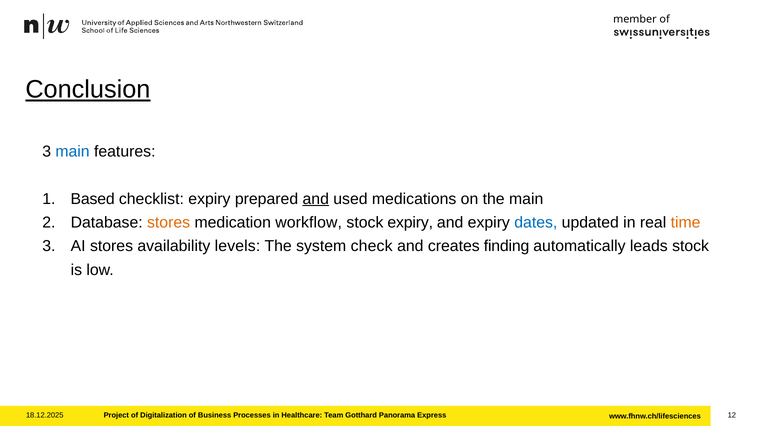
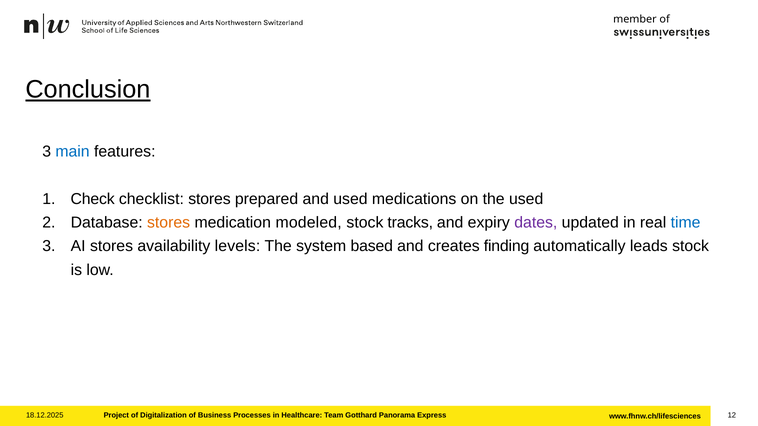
Based: Based -> Check
checklist expiry: expiry -> stores
and at (316, 199) underline: present -> none
the main: main -> used
workflow: workflow -> modeled
stock expiry: expiry -> tracks
dates colour: blue -> purple
time colour: orange -> blue
check: check -> based
